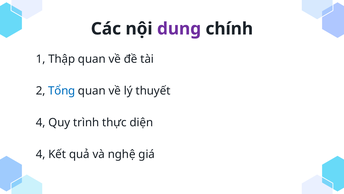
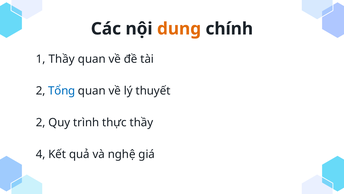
dung colour: purple -> orange
1 Thập: Thập -> Thầy
4 at (41, 122): 4 -> 2
thực diện: diện -> thầy
